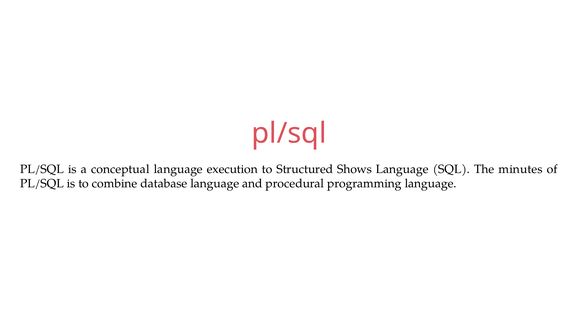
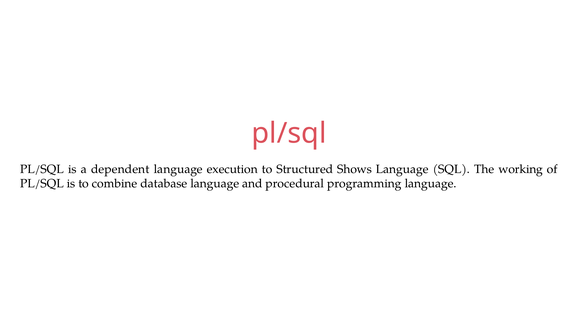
conceptual: conceptual -> dependent
minutes: minutes -> working
